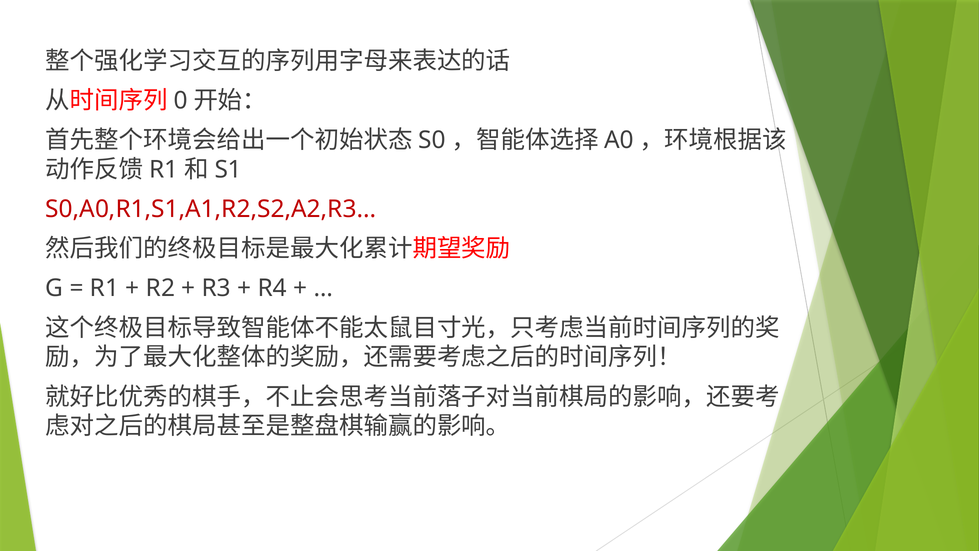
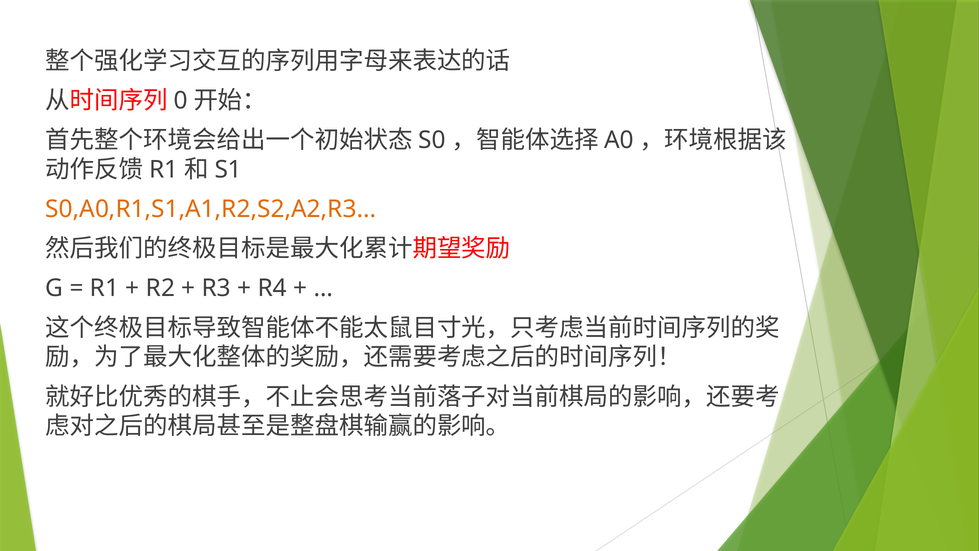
S0,A0,R1,S1,A1,R2,S2,A2,R3 colour: red -> orange
